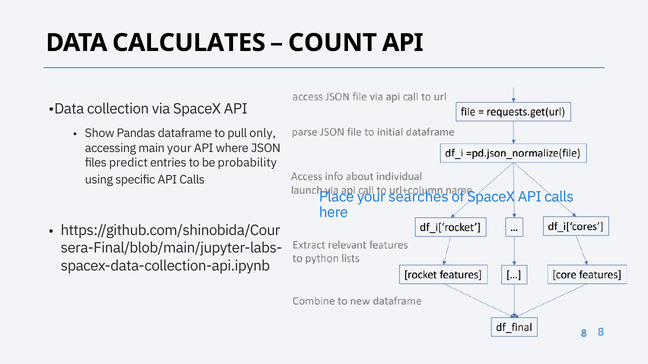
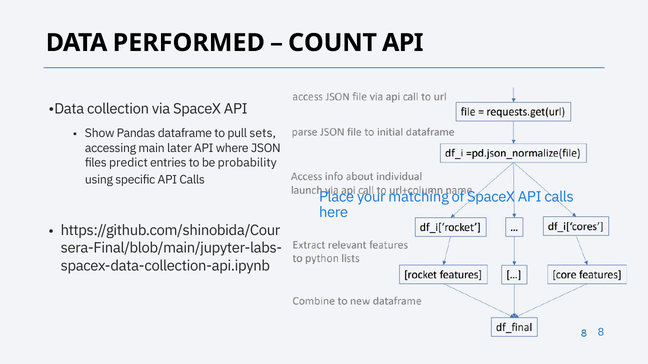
CALCULATES: CALCULATES -> PERFORMED
only: only -> sets
main your: your -> later
searches: searches -> matching
